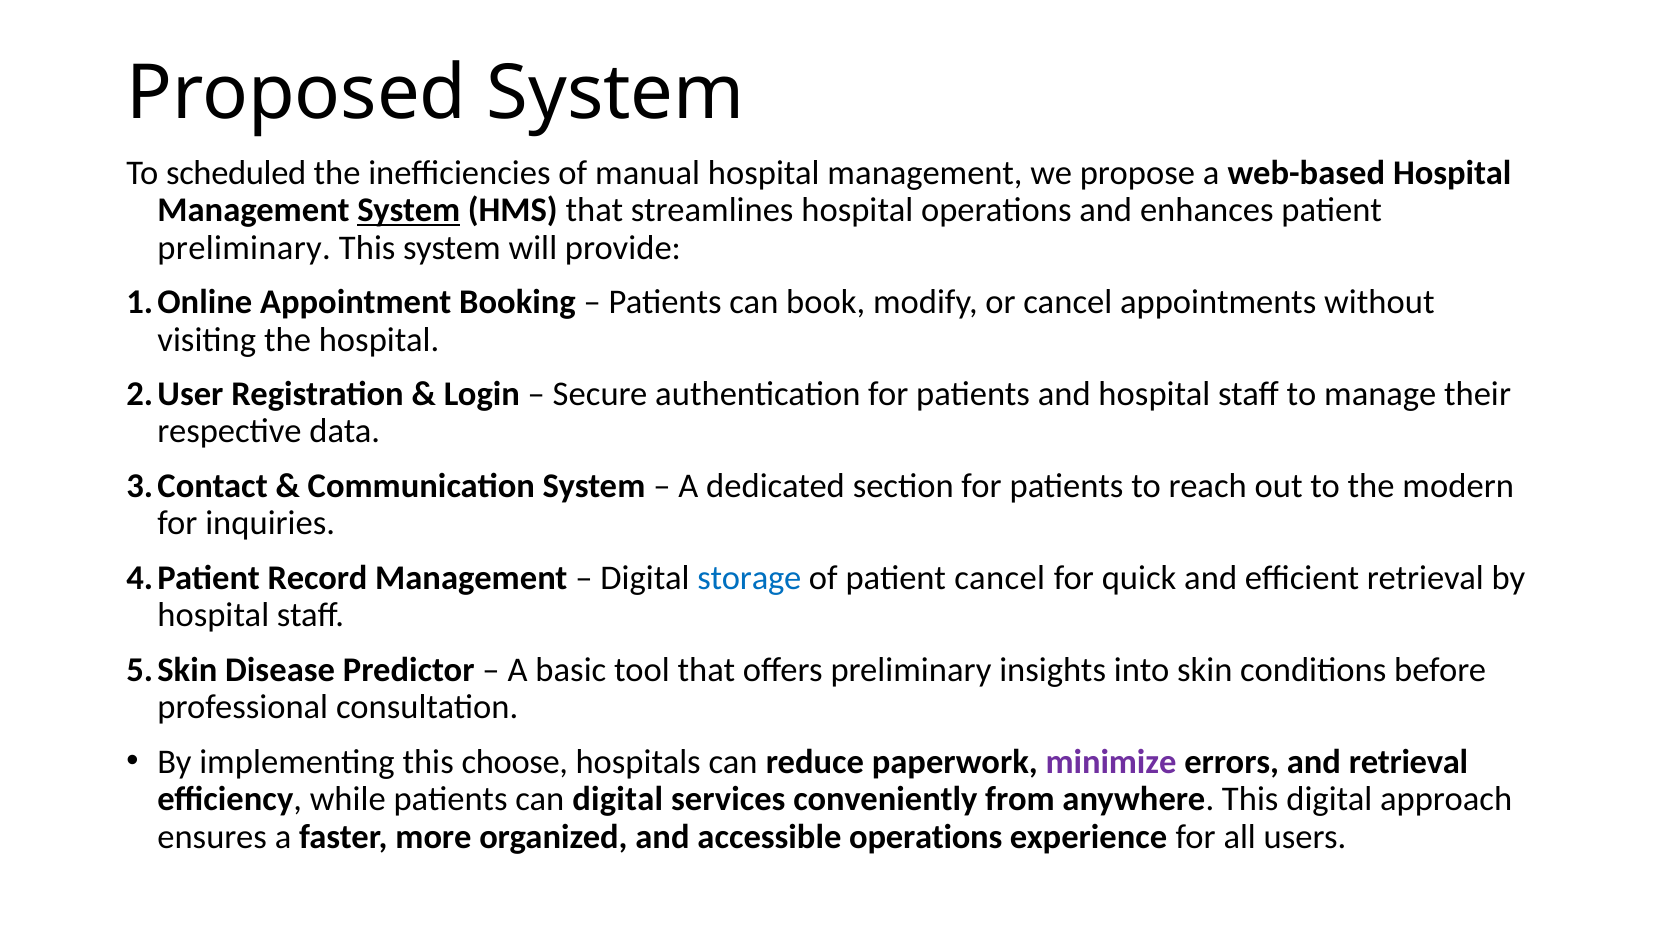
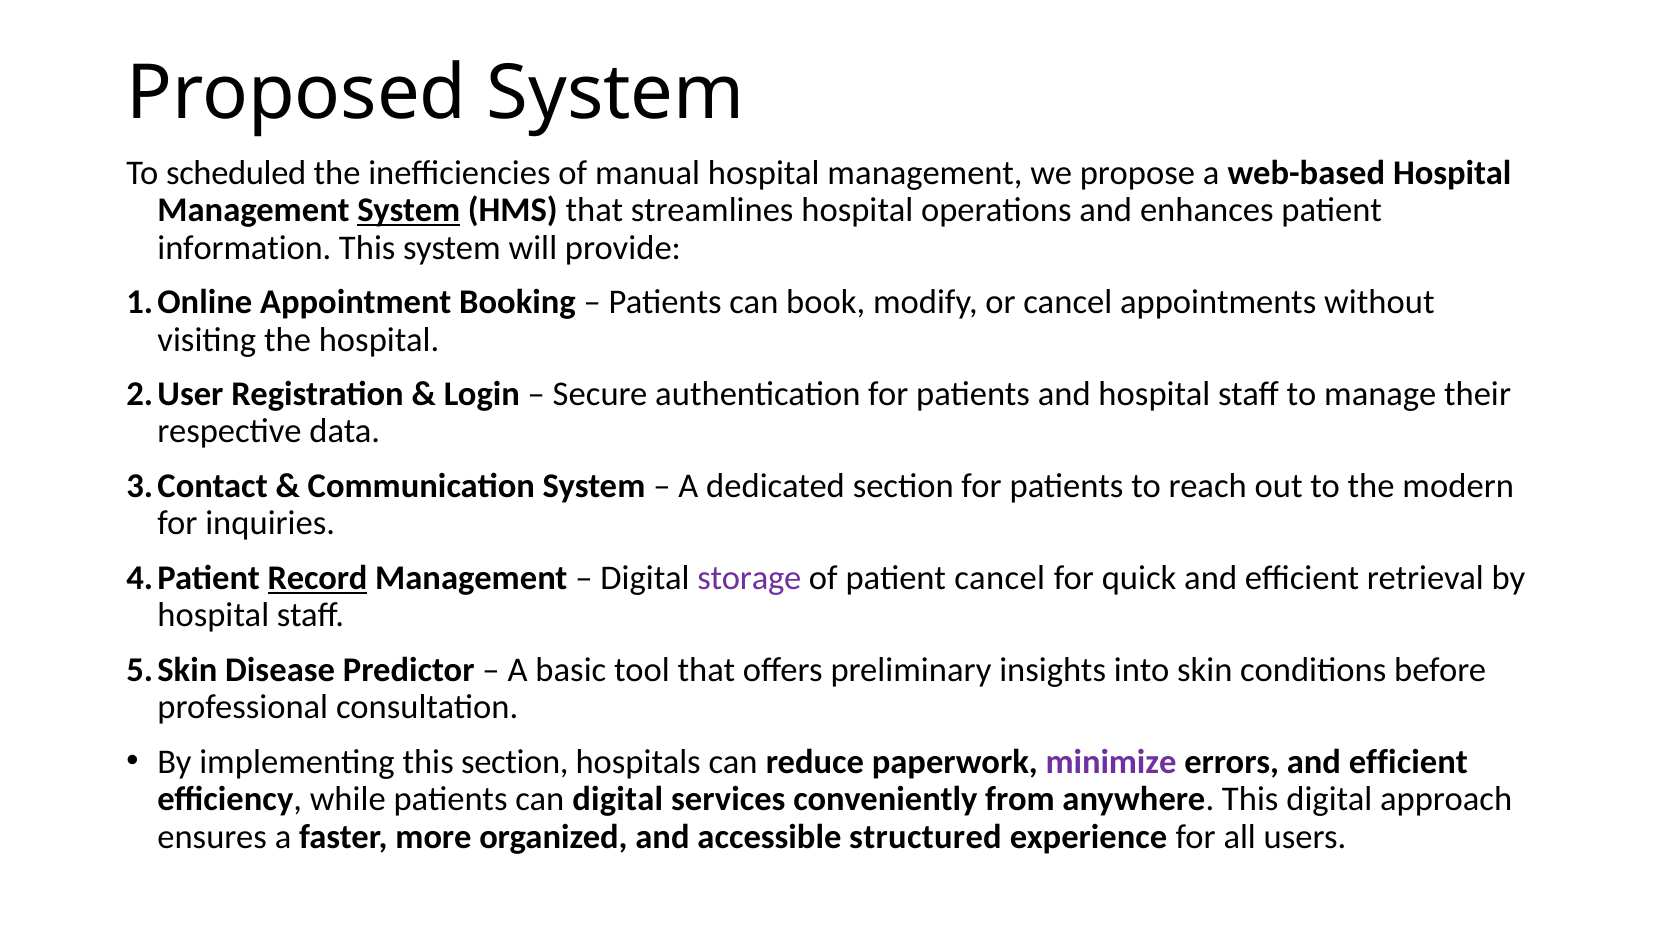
preliminary at (244, 248): preliminary -> information
Record underline: none -> present
storage colour: blue -> purple
this choose: choose -> section
errors and retrieval: retrieval -> efficient
accessible operations: operations -> structured
